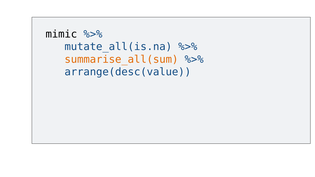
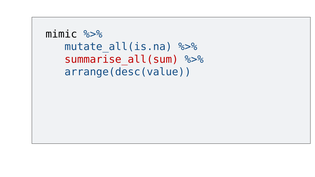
summarise_all(sum colour: orange -> red
